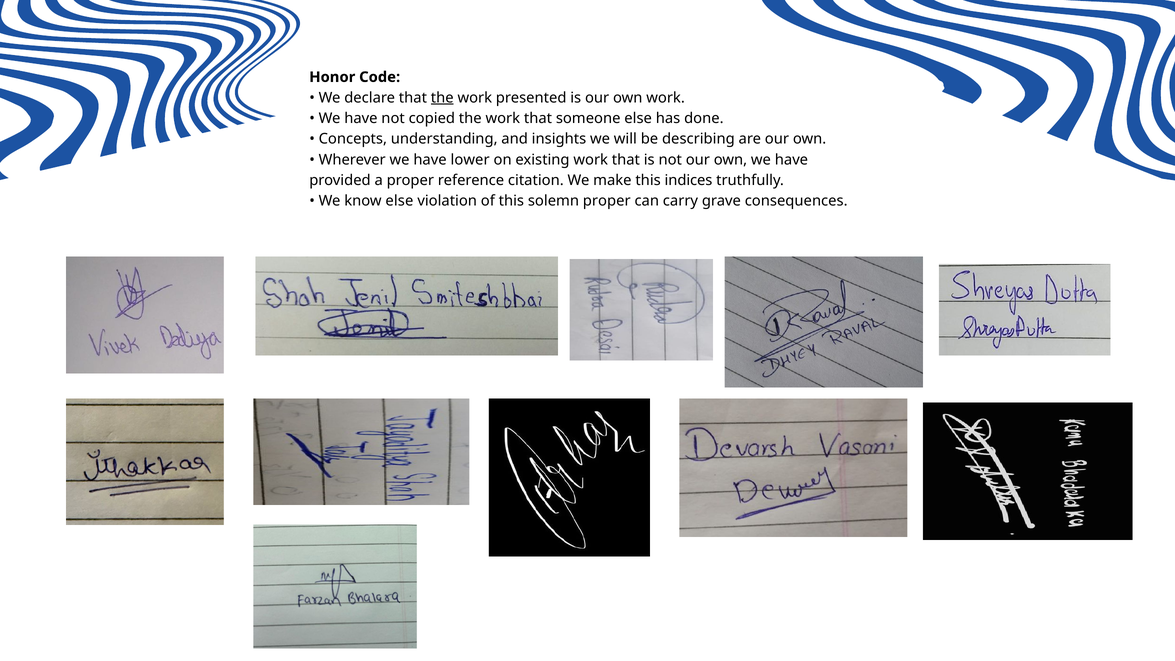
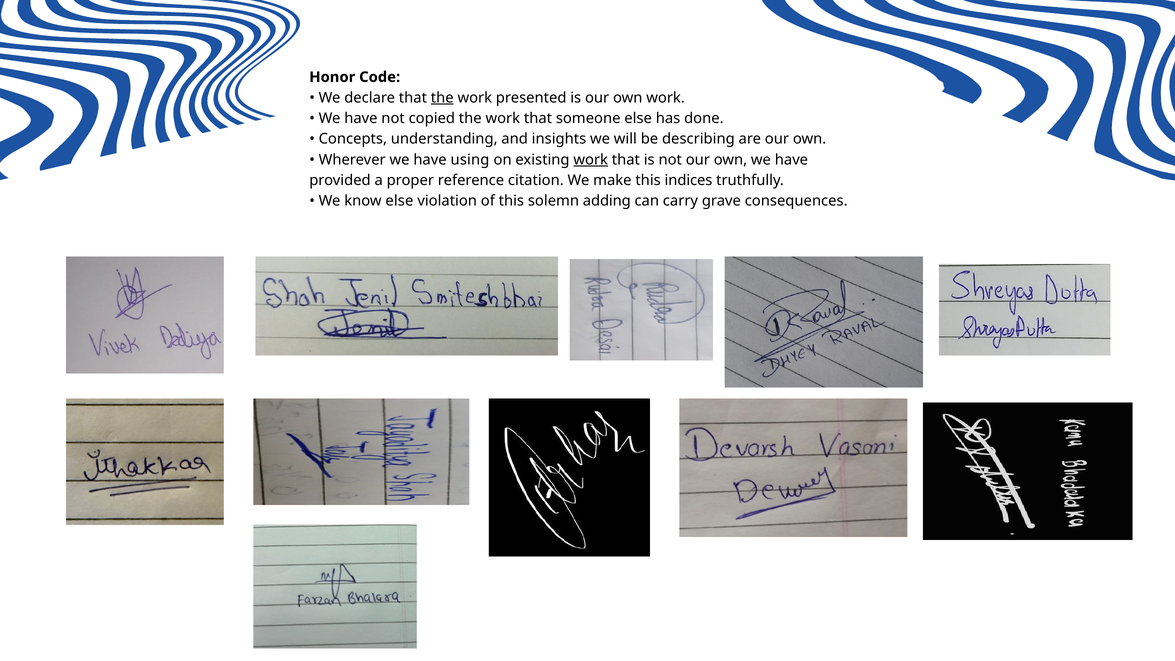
lower: lower -> using
work at (591, 160) underline: none -> present
solemn proper: proper -> adding
